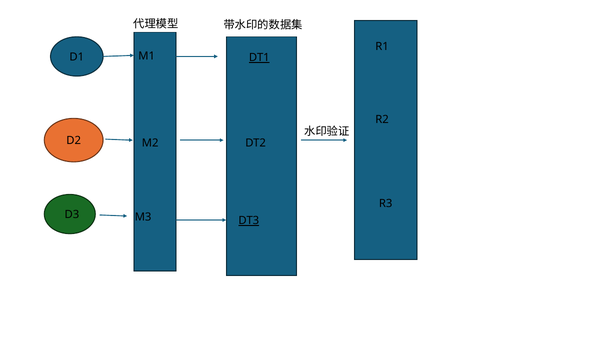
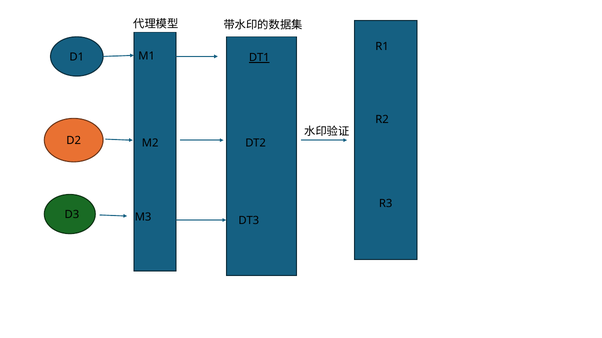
DT3 underline: present -> none
